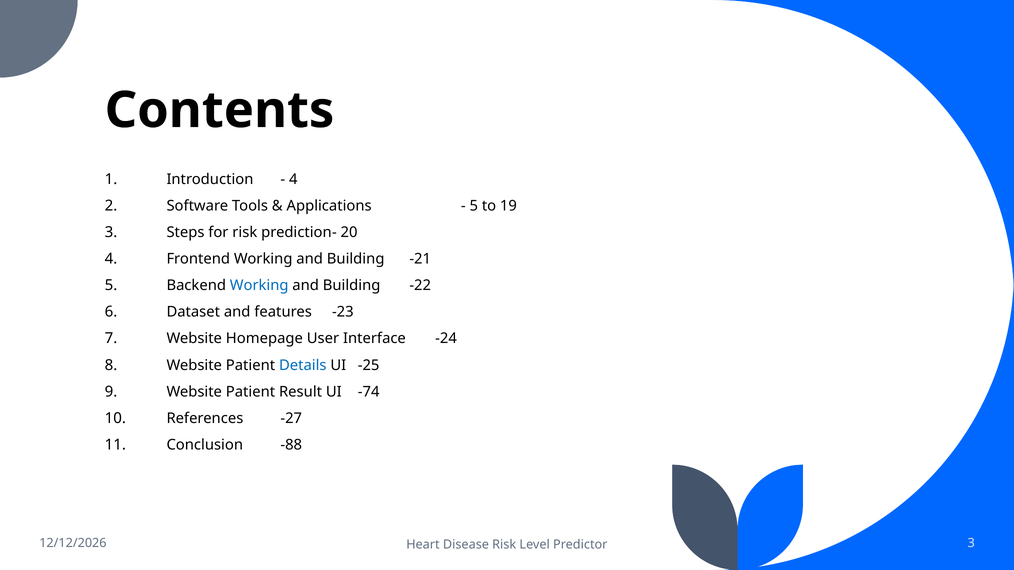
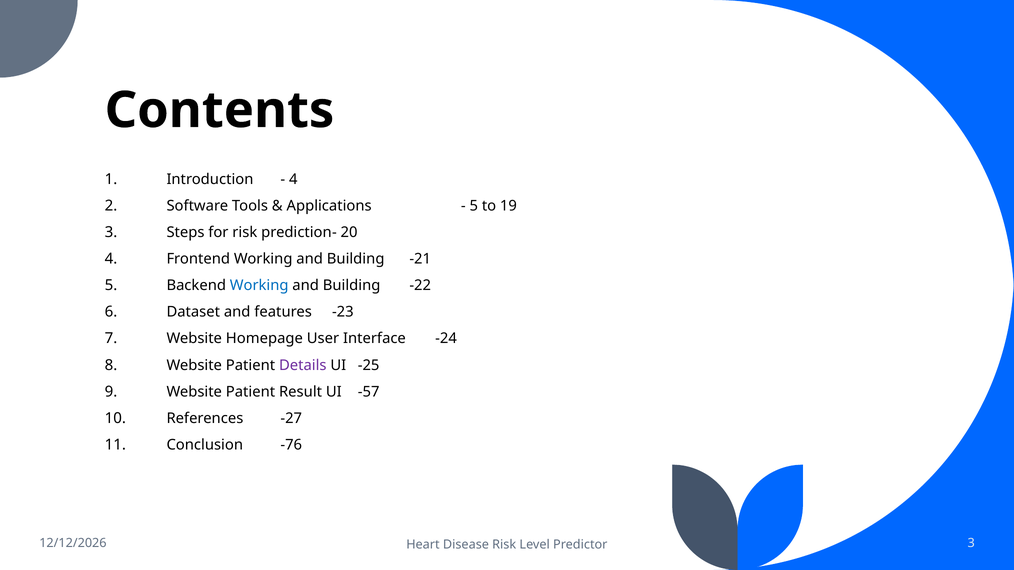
Details colour: blue -> purple
-74: -74 -> -57
-88: -88 -> -76
